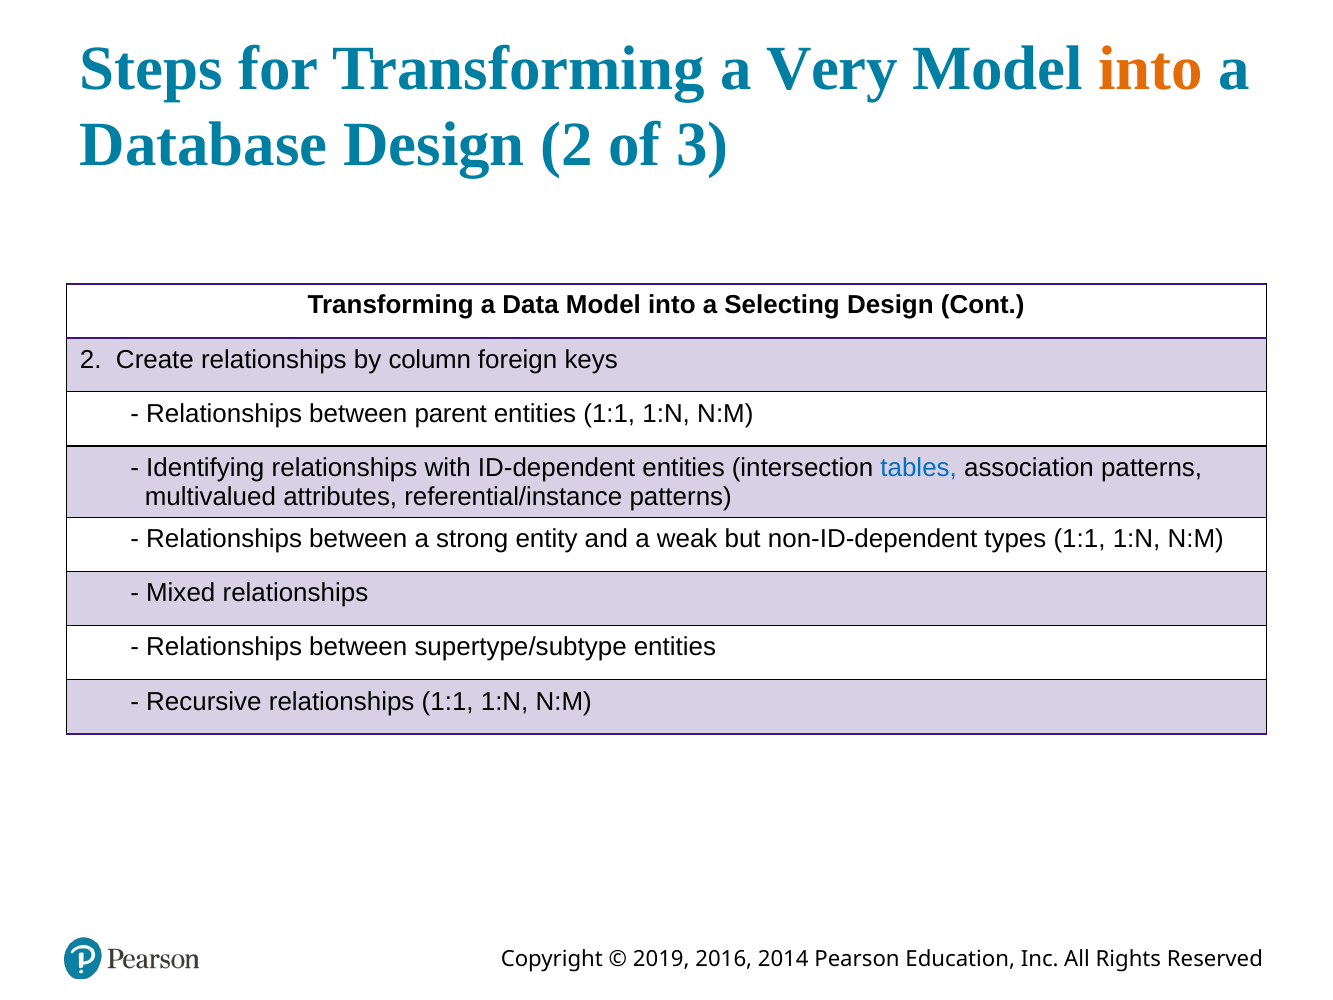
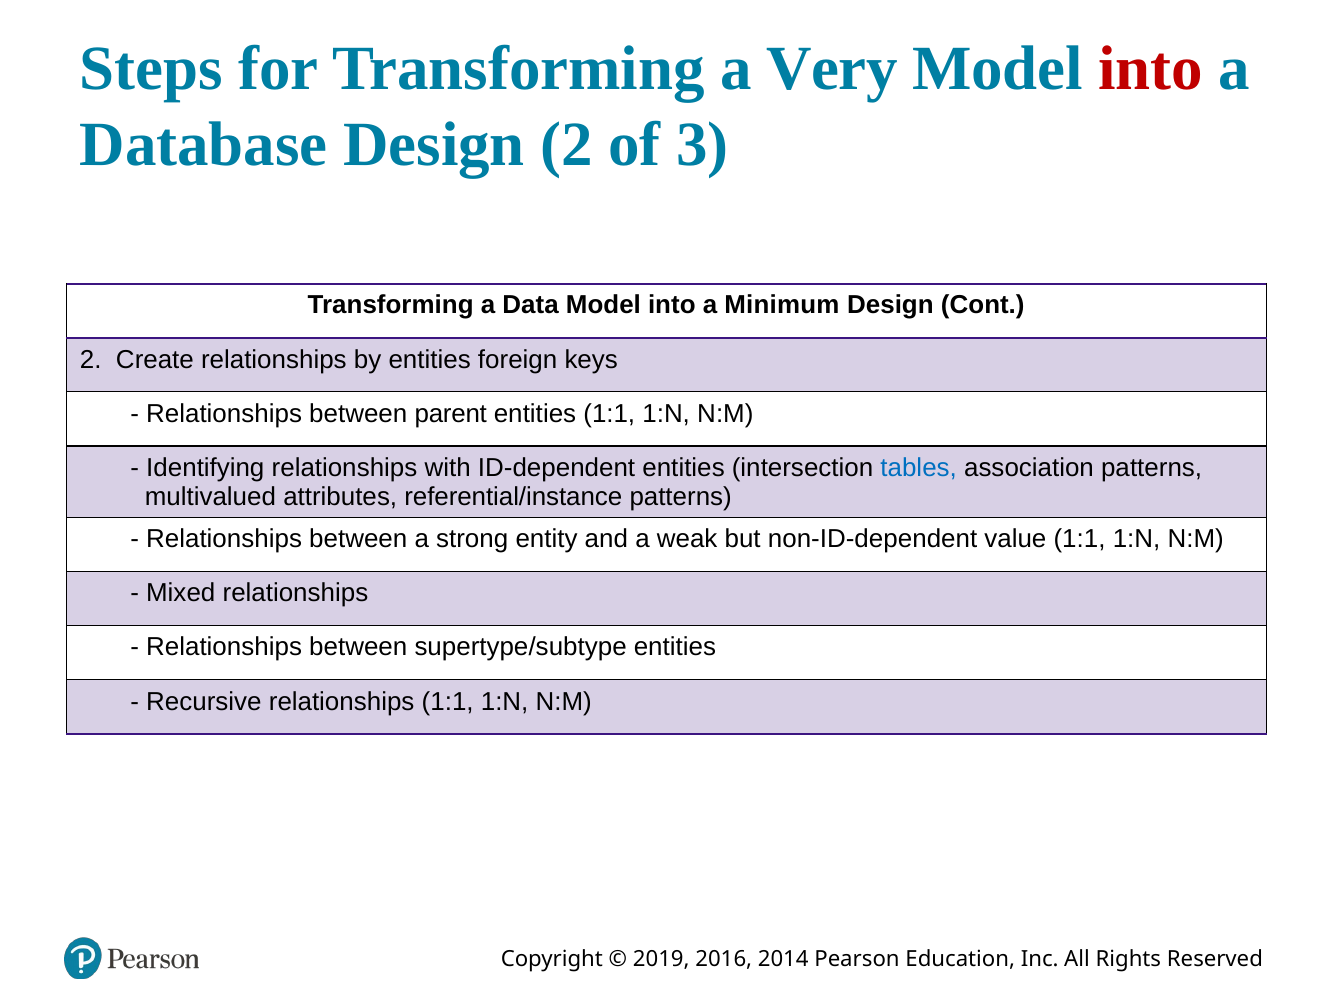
into at (1151, 69) colour: orange -> red
Selecting: Selecting -> Minimum
by column: column -> entities
types: types -> value
